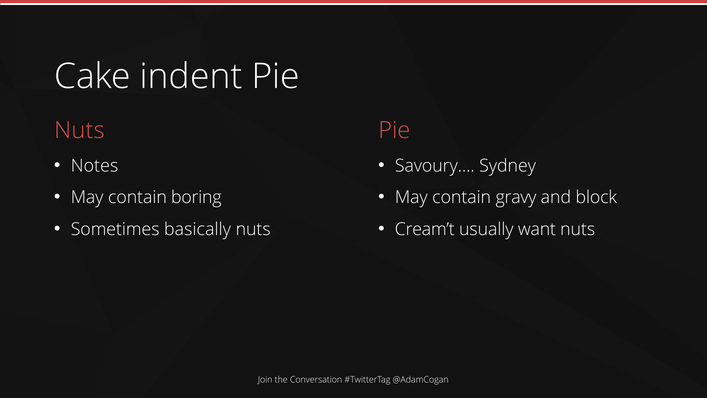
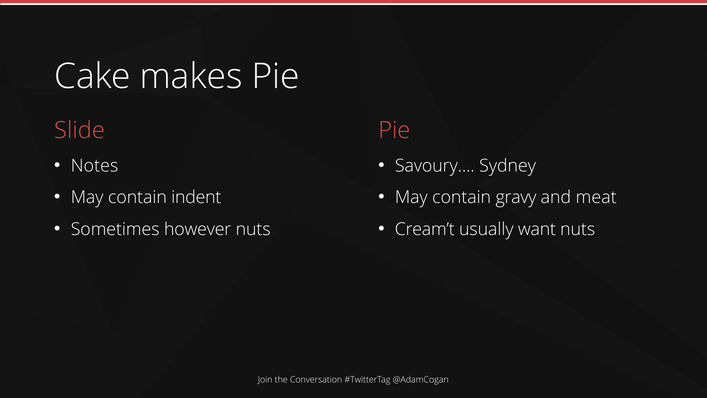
indent: indent -> makes
Nuts at (79, 131): Nuts -> Slide
boring: boring -> indent
block: block -> meat
basically: basically -> however
